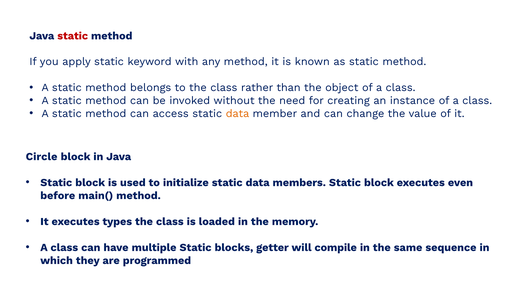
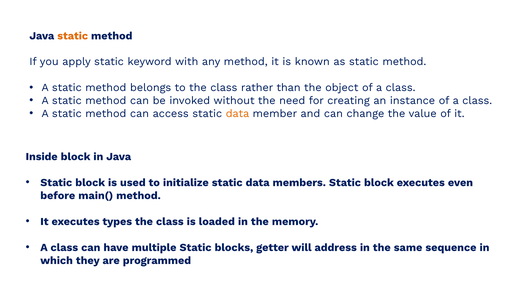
static at (73, 36) colour: red -> orange
Circle: Circle -> Inside
compile: compile -> address
